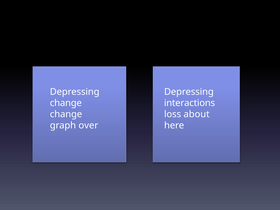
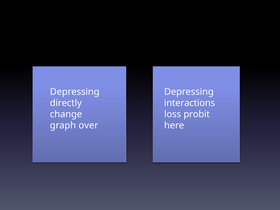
change at (66, 103): change -> directly
about: about -> probit
